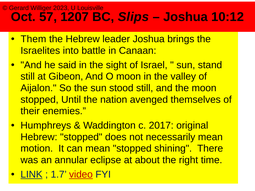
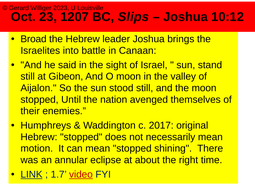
57: 57 -> 23
Them: Them -> Broad
